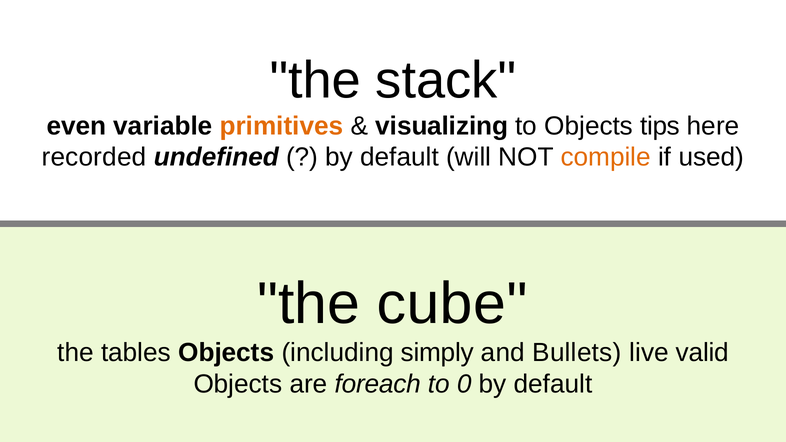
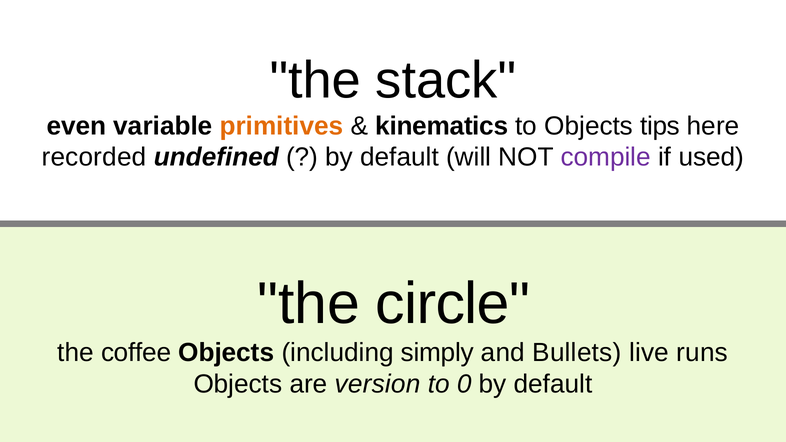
visualizing: visualizing -> kinematics
compile colour: orange -> purple
cube: cube -> circle
tables: tables -> coffee
valid: valid -> runs
foreach: foreach -> version
